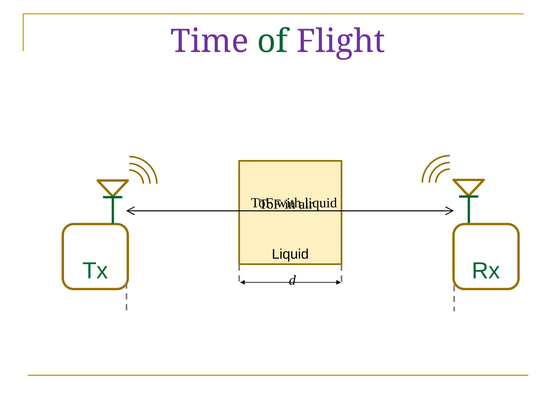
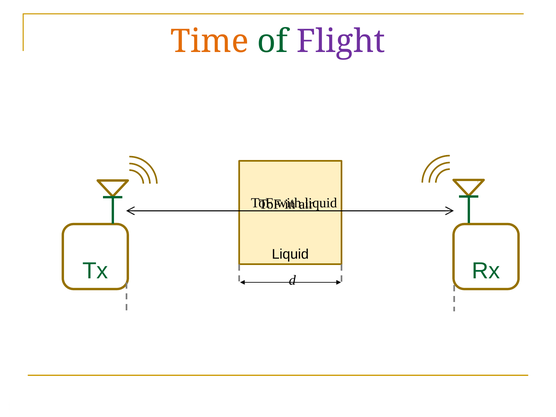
Time colour: purple -> orange
